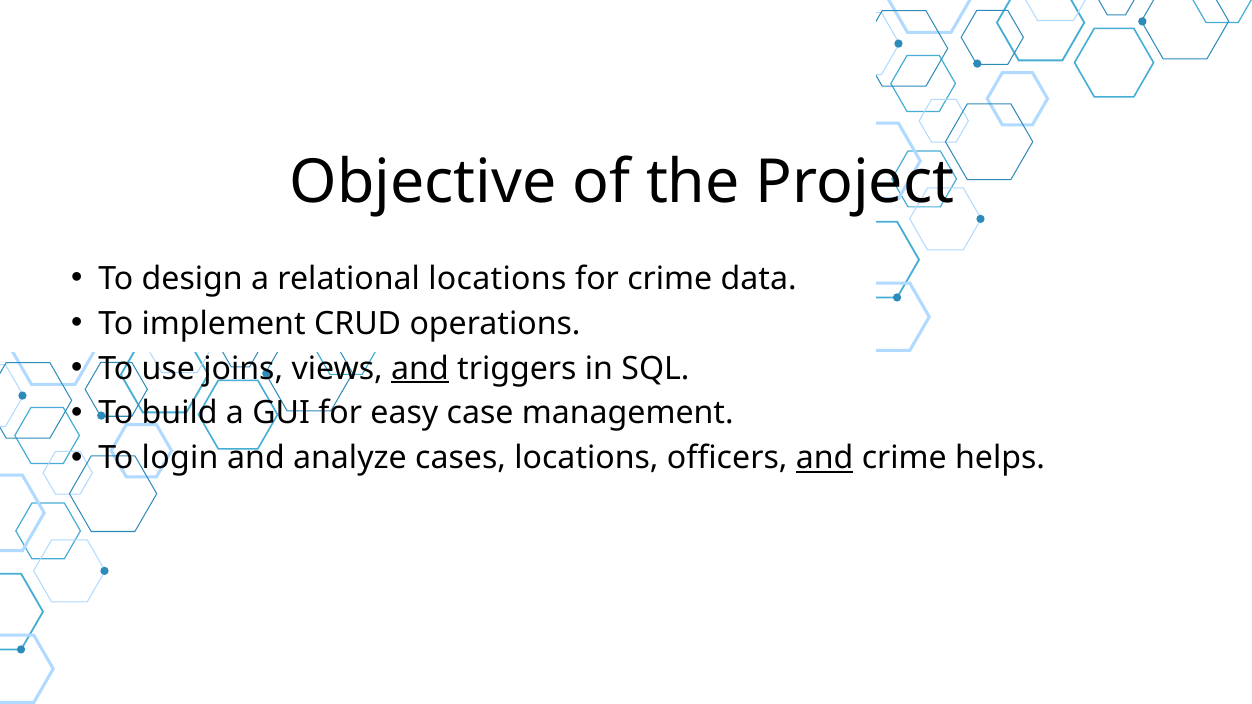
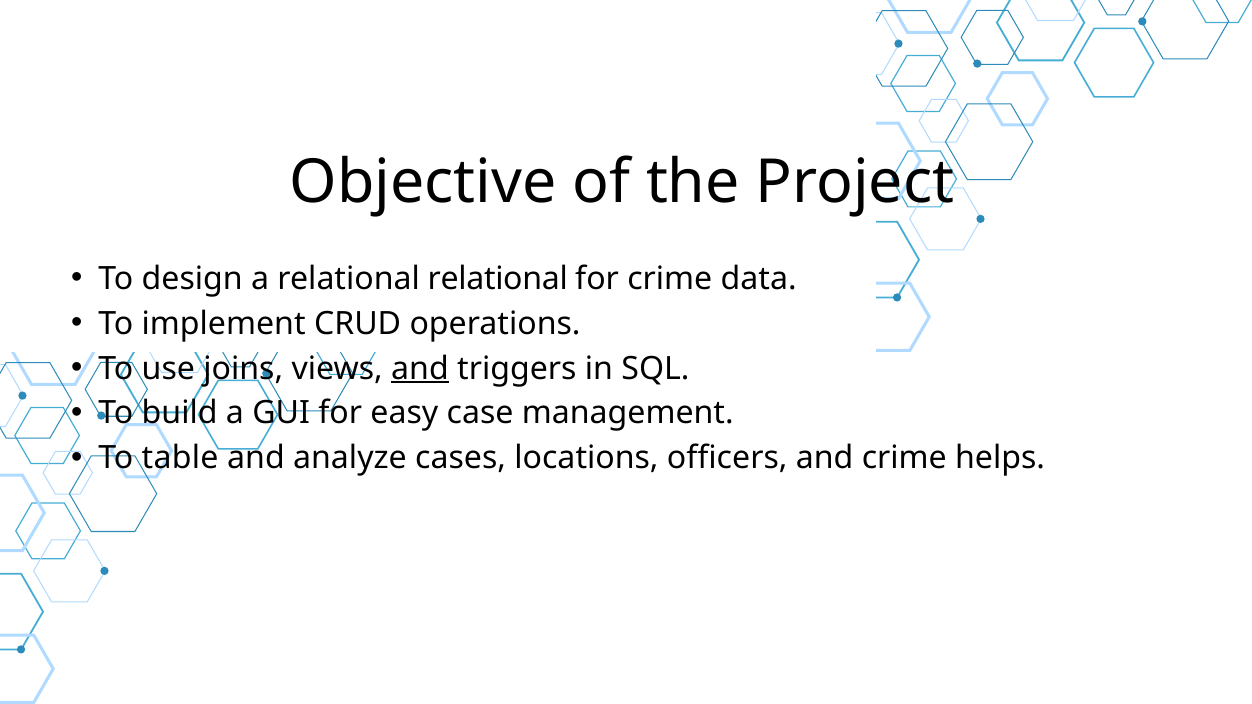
relational locations: locations -> relational
login: login -> table
and at (825, 458) underline: present -> none
